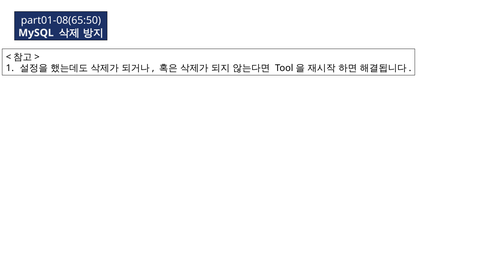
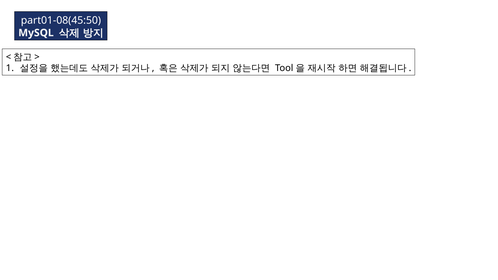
part01-08(65:50: part01-08(65:50 -> part01-08(45:50
